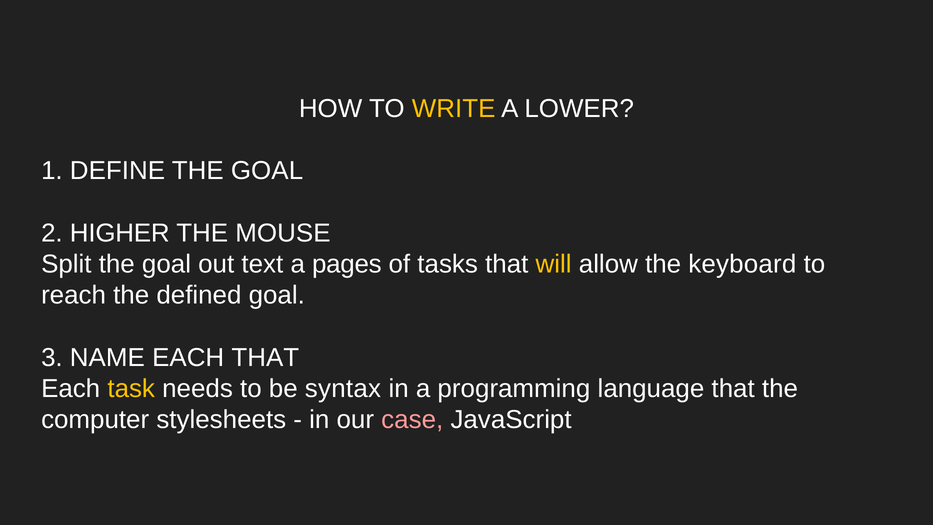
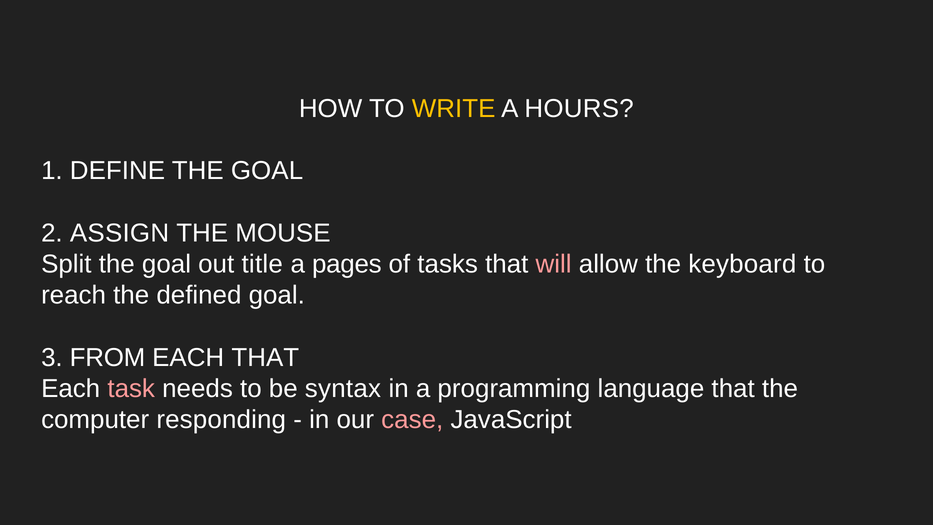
LOWER: LOWER -> HOURS
HIGHER: HIGHER -> ASSIGN
text: text -> title
will colour: yellow -> pink
NAME: NAME -> FROM
task colour: yellow -> pink
stylesheets: stylesheets -> responding
